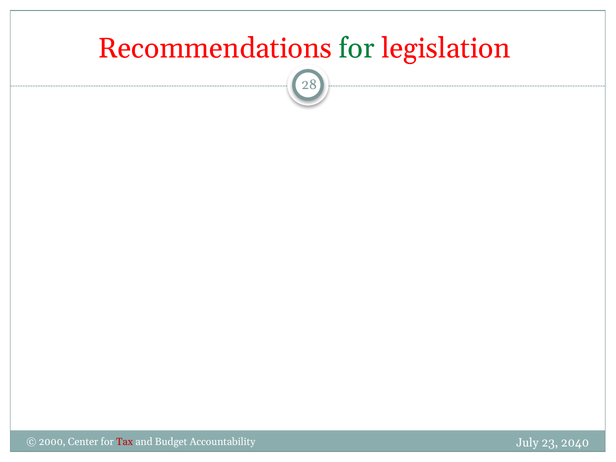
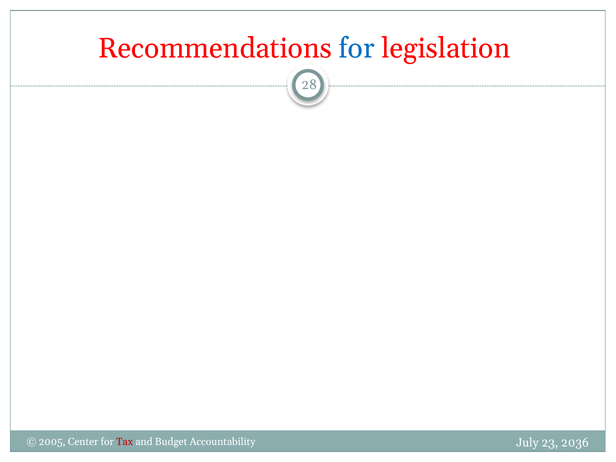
for at (357, 49) colour: green -> blue
2000: 2000 -> 2005
2040: 2040 -> 2036
